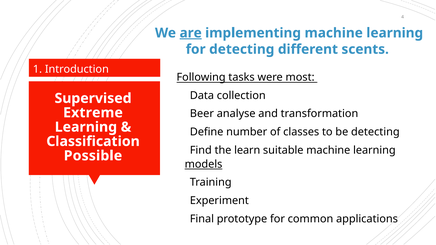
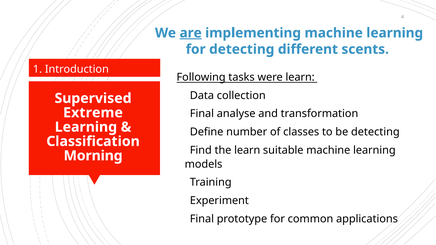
were most: most -> learn
Beer at (202, 114): Beer -> Final
Possible: Possible -> Morning
models underline: present -> none
